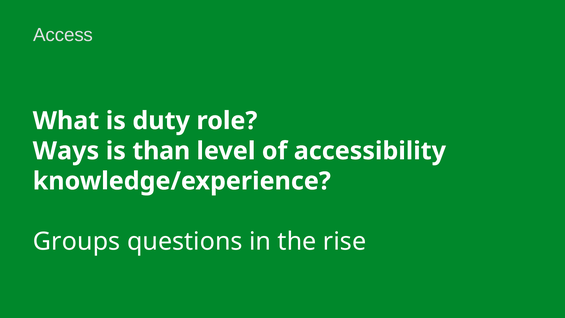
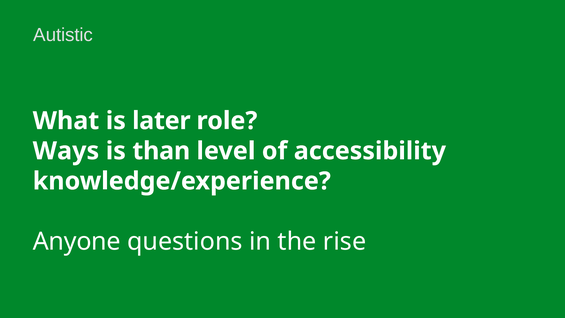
Access: Access -> Autistic
duty: duty -> later
Groups: Groups -> Anyone
